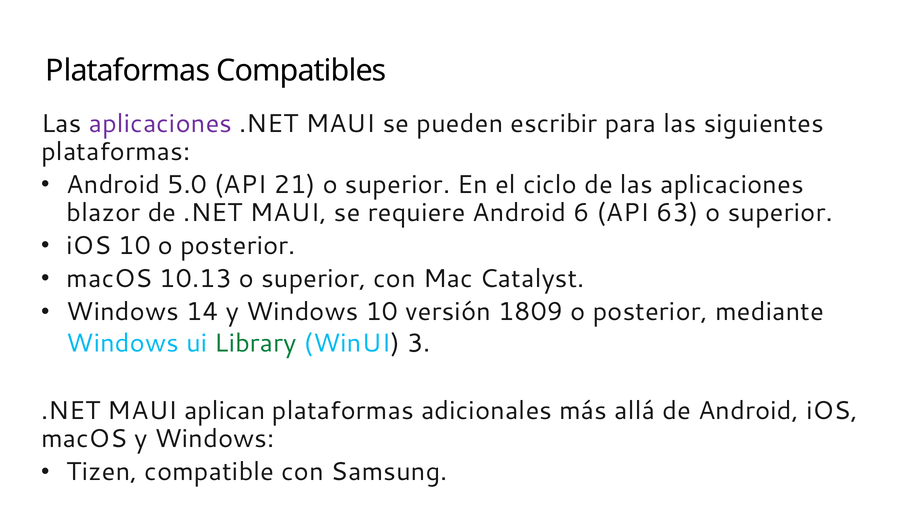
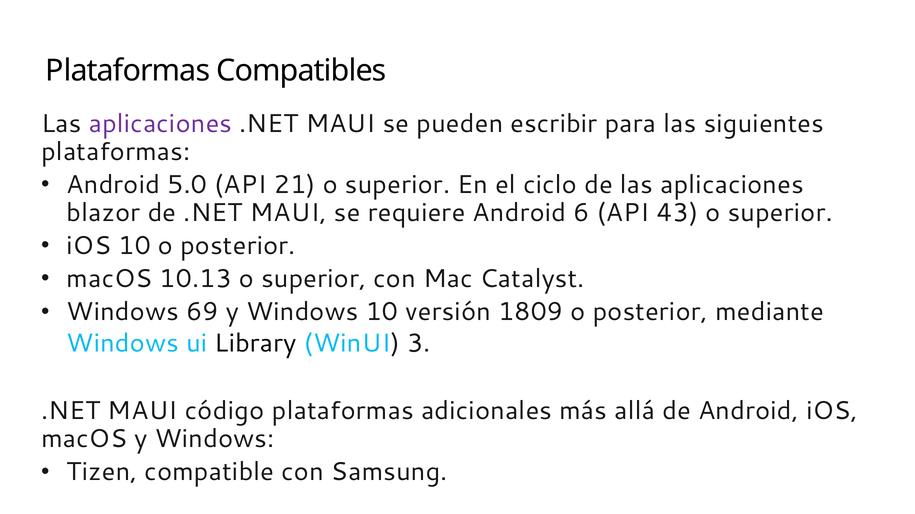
63: 63 -> 43
14: 14 -> 69
Library colour: green -> black
aplican: aplican -> código
